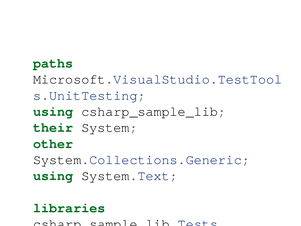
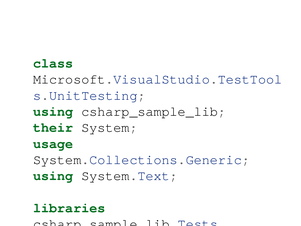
paths at (53, 63): paths -> class
other: other -> usage
